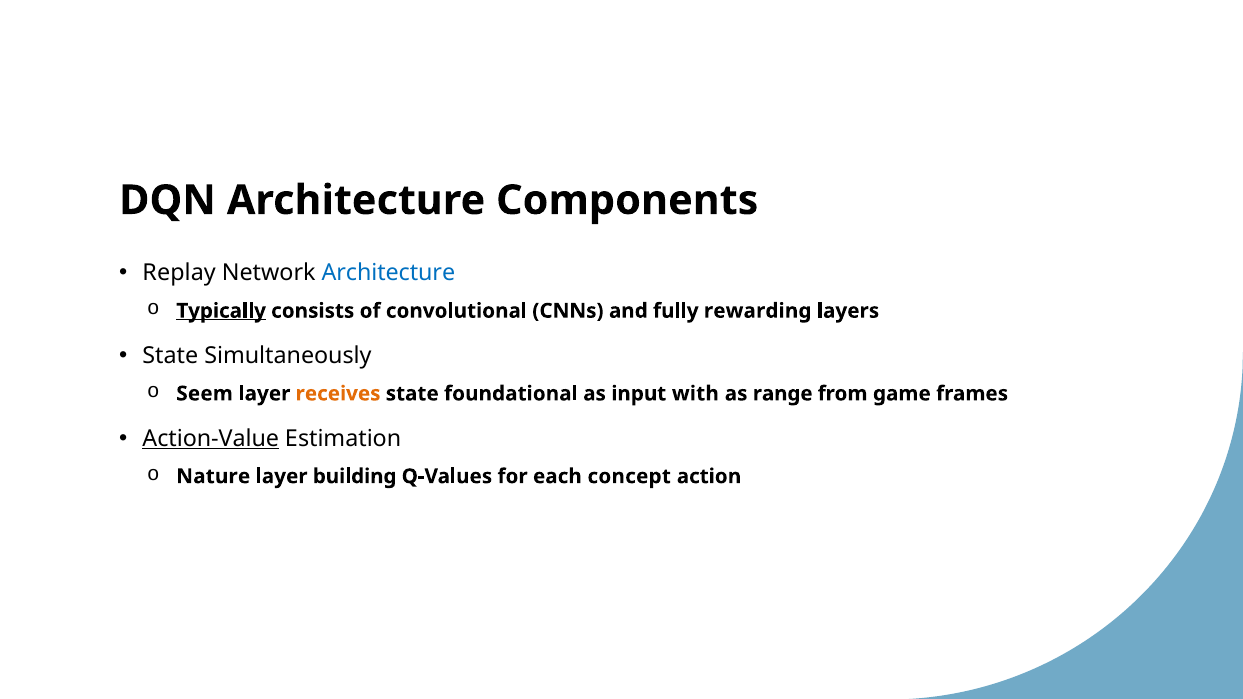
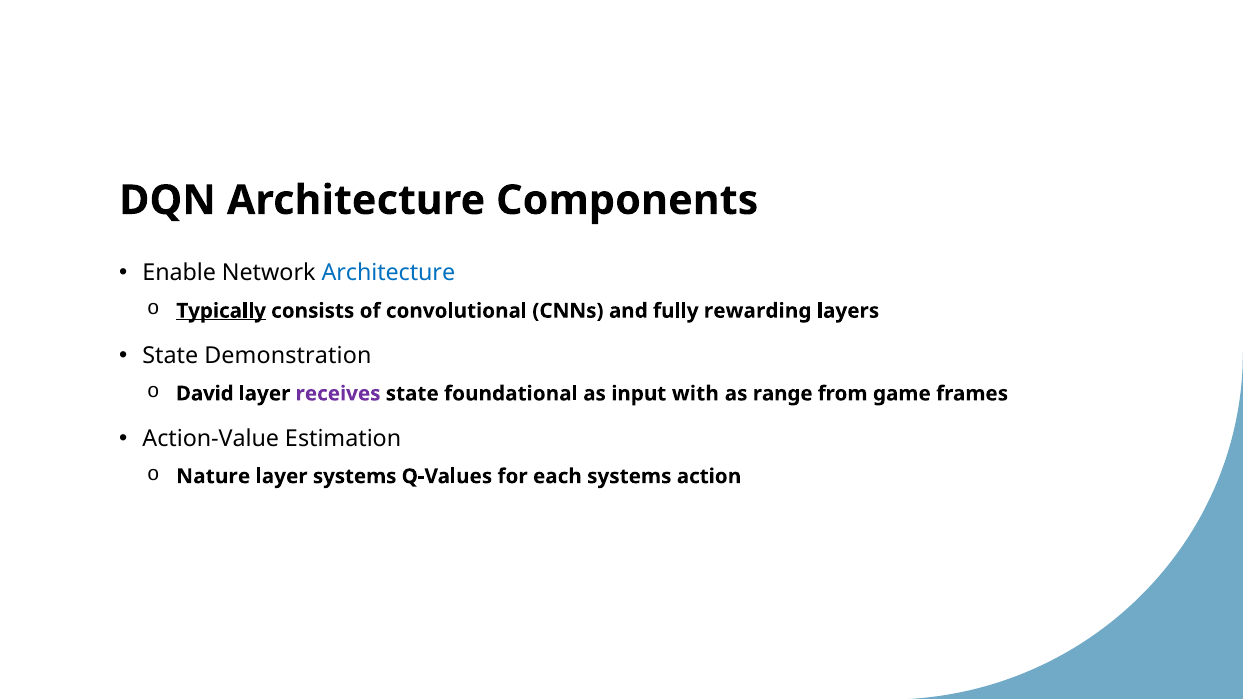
Replay: Replay -> Enable
Simultaneously: Simultaneously -> Demonstration
Seem: Seem -> David
receives colour: orange -> purple
Action-Value underline: present -> none
layer building: building -> systems
each concept: concept -> systems
